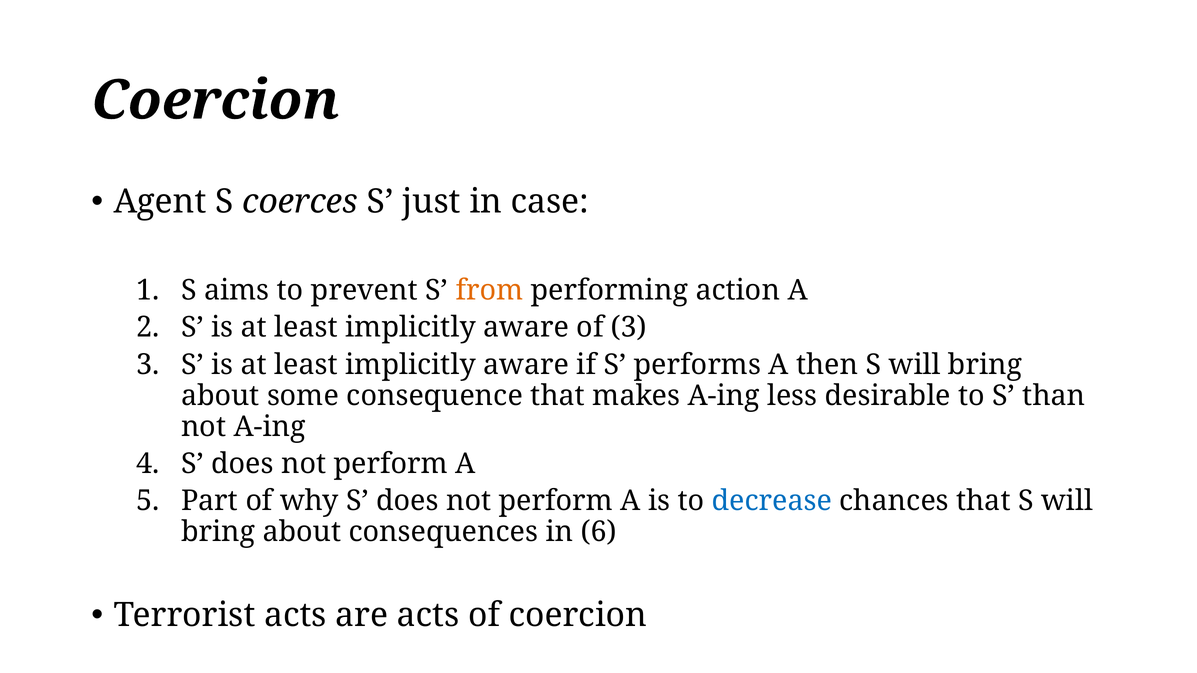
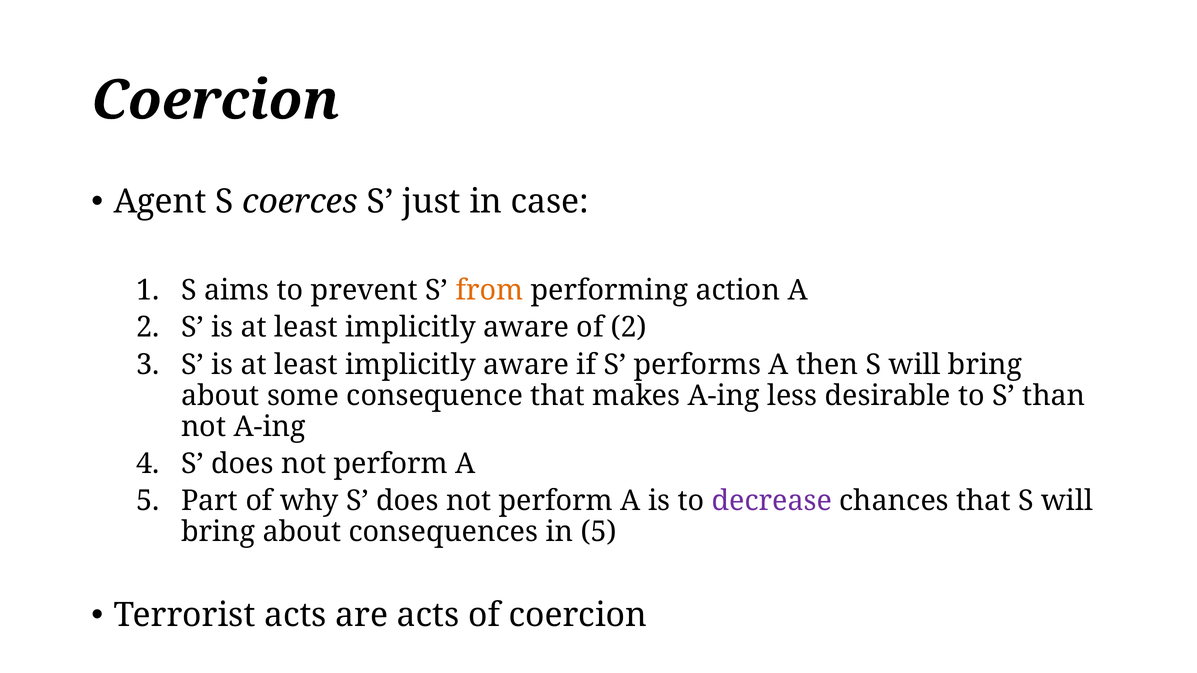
of 3: 3 -> 2
decrease colour: blue -> purple
in 6: 6 -> 5
